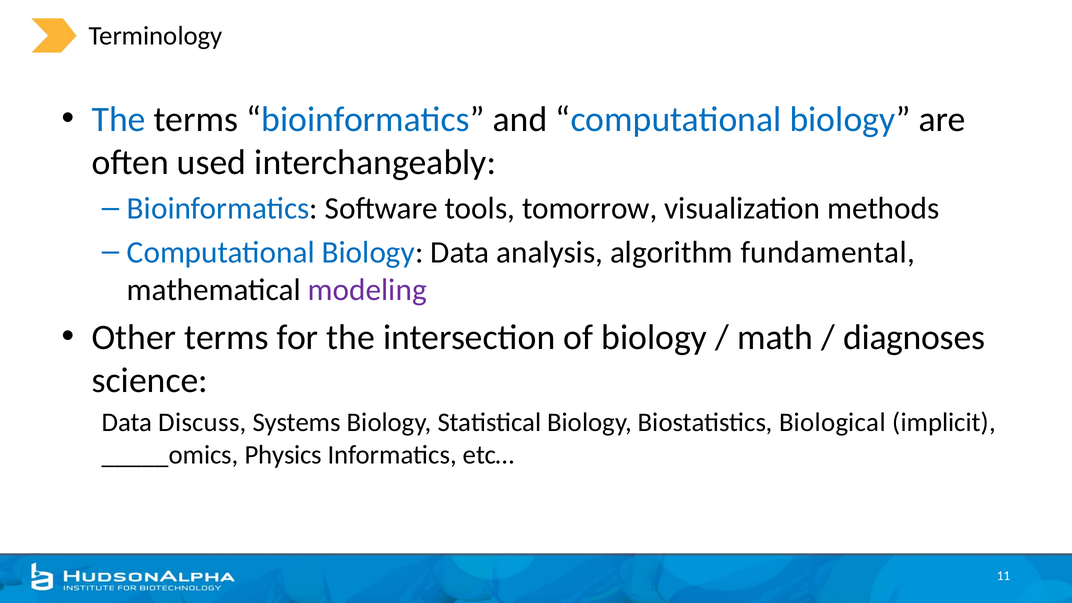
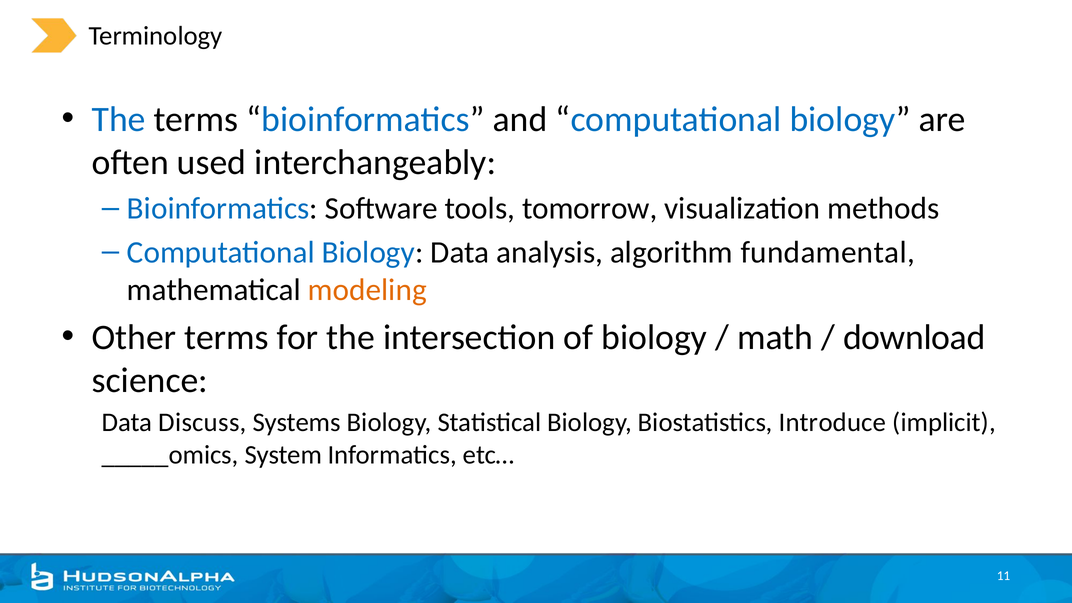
modeling colour: purple -> orange
diagnoses: diagnoses -> download
Biological: Biological -> Introduce
Physics: Physics -> System
